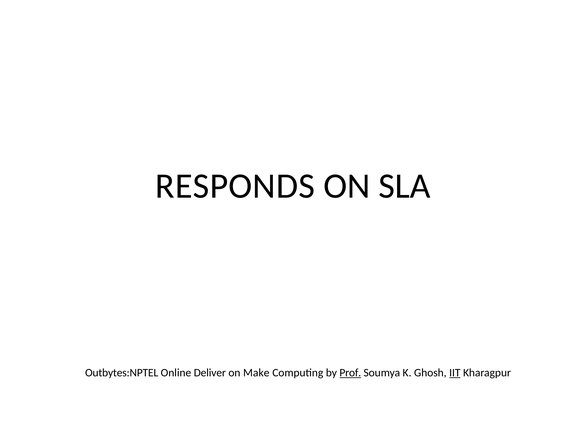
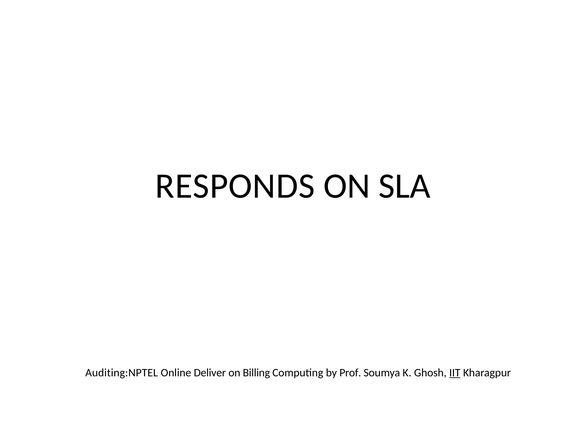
Outbytes:NPTEL: Outbytes:NPTEL -> Auditing:NPTEL
Make: Make -> Billing
Prof underline: present -> none
